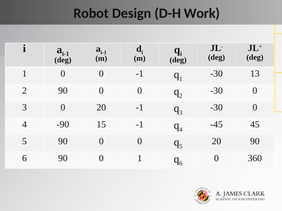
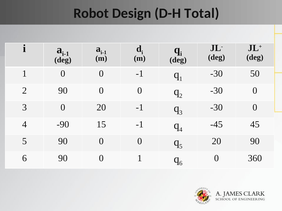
Work: Work -> Total
13: 13 -> 50
